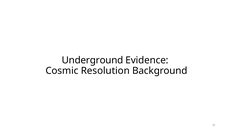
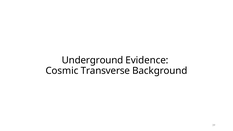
Resolution: Resolution -> Transverse
